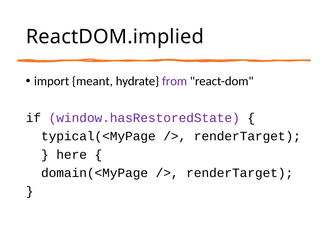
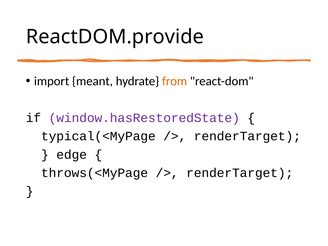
ReactDOM.implied: ReactDOM.implied -> ReactDOM.provide
from colour: purple -> orange
here: here -> edge
domain(<MyPage: domain(<MyPage -> throws(<MyPage
